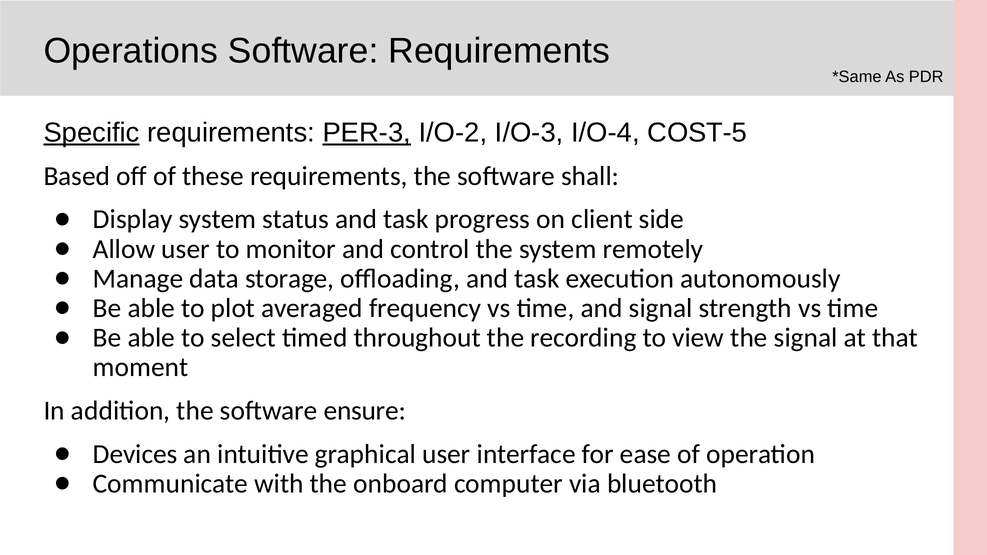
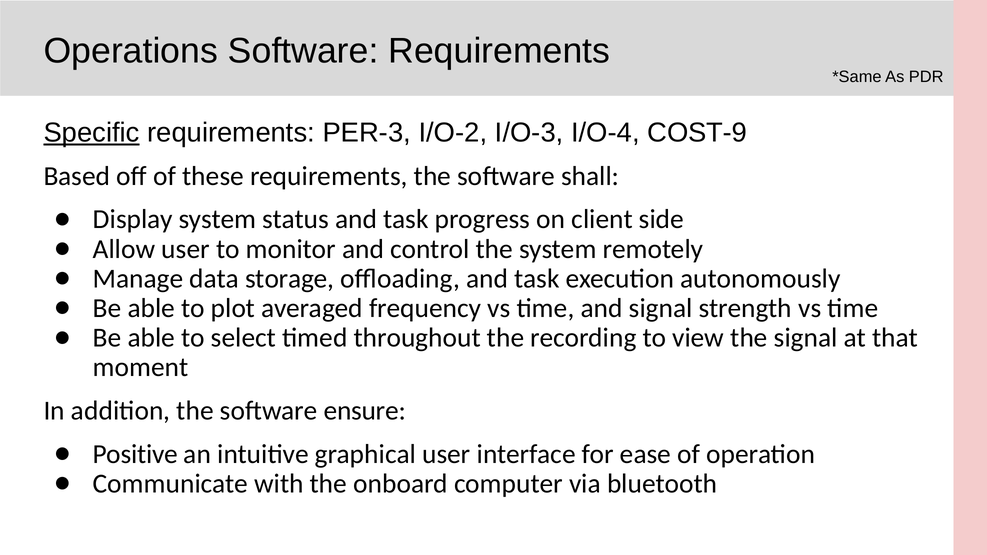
PER-3 underline: present -> none
COST-5: COST-5 -> COST-9
Devices: Devices -> Positive
